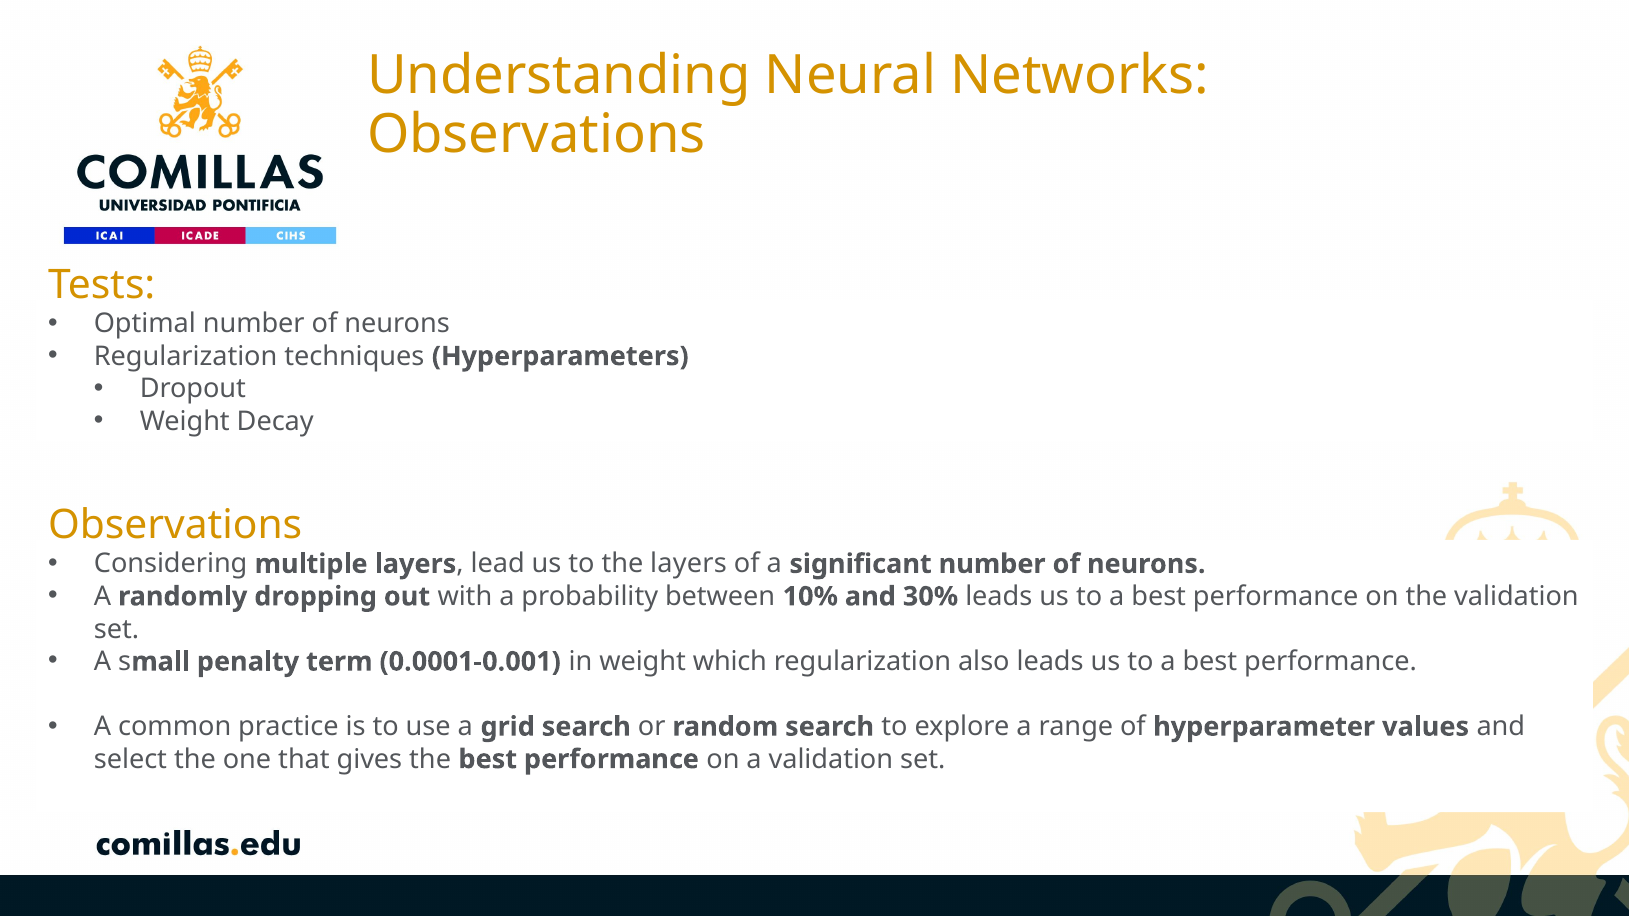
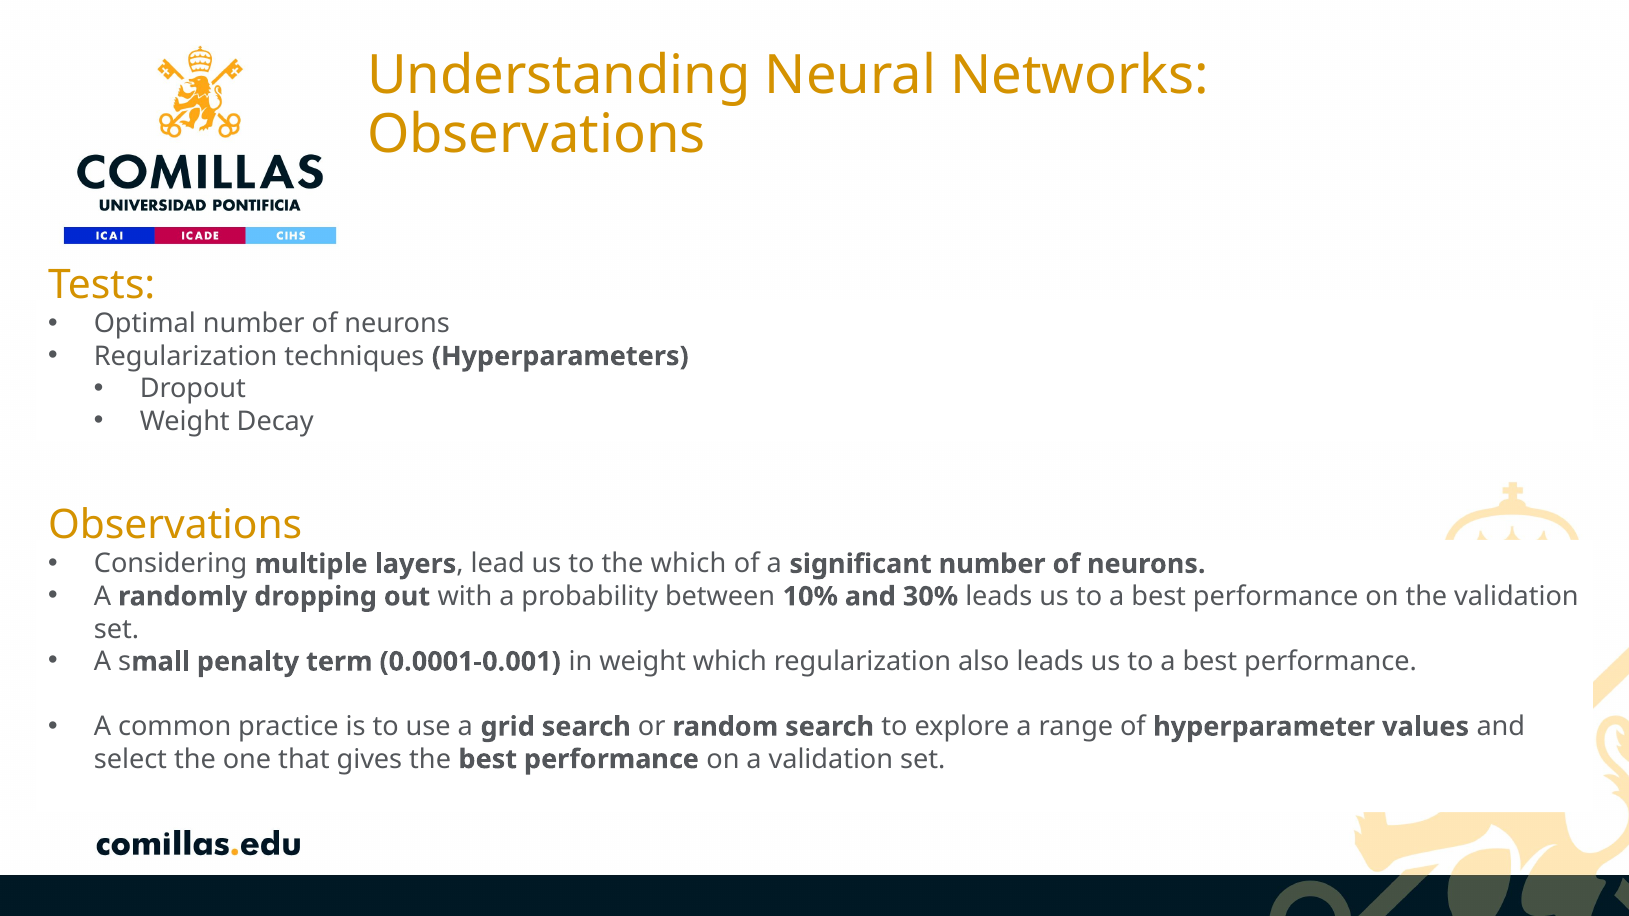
the layers: layers -> which
